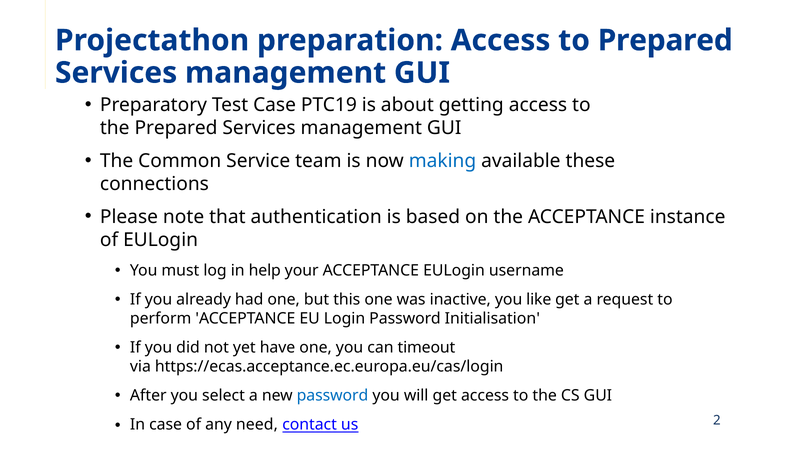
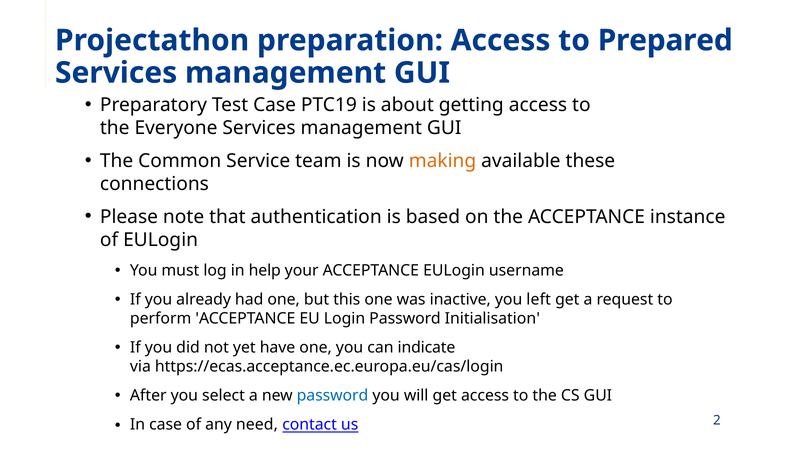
the Prepared: Prepared -> Everyone
making colour: blue -> orange
like: like -> left
timeout: timeout -> indicate
